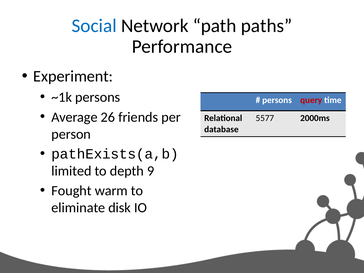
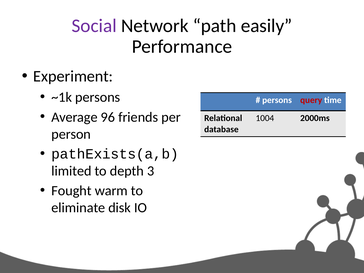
Social colour: blue -> purple
paths: paths -> easily
26: 26 -> 96
5577: 5577 -> 1004
9: 9 -> 3
